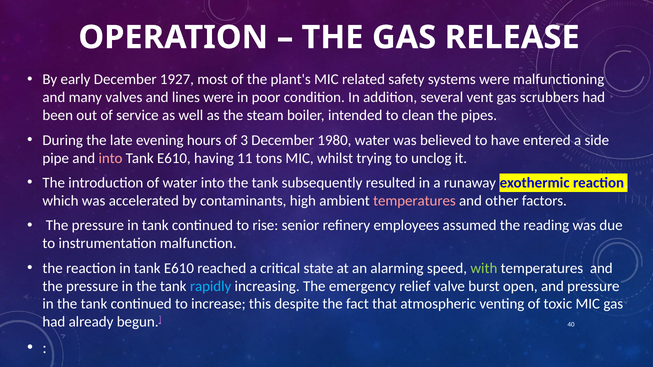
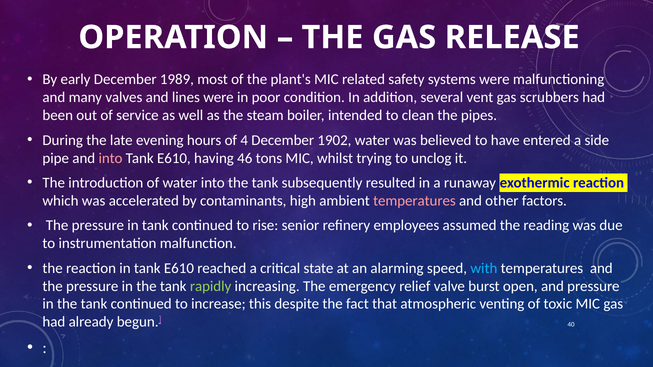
1927: 1927 -> 1989
3: 3 -> 4
1980: 1980 -> 1902
11: 11 -> 46
with colour: light green -> light blue
rapidly colour: light blue -> light green
